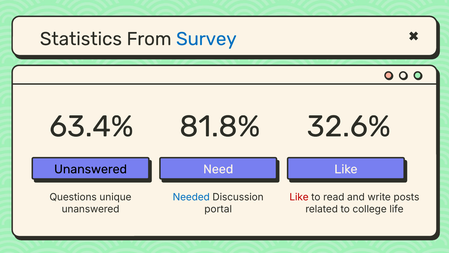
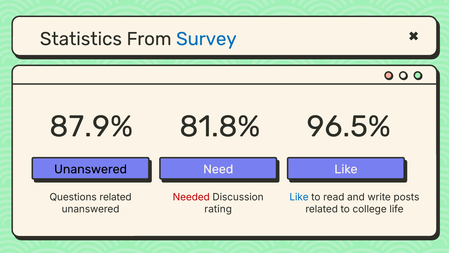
63.4%: 63.4% -> 87.9%
32.6%: 32.6% -> 96.5%
Questions unique: unique -> related
Needed colour: blue -> red
Like at (299, 197) colour: red -> blue
portal: portal -> rating
